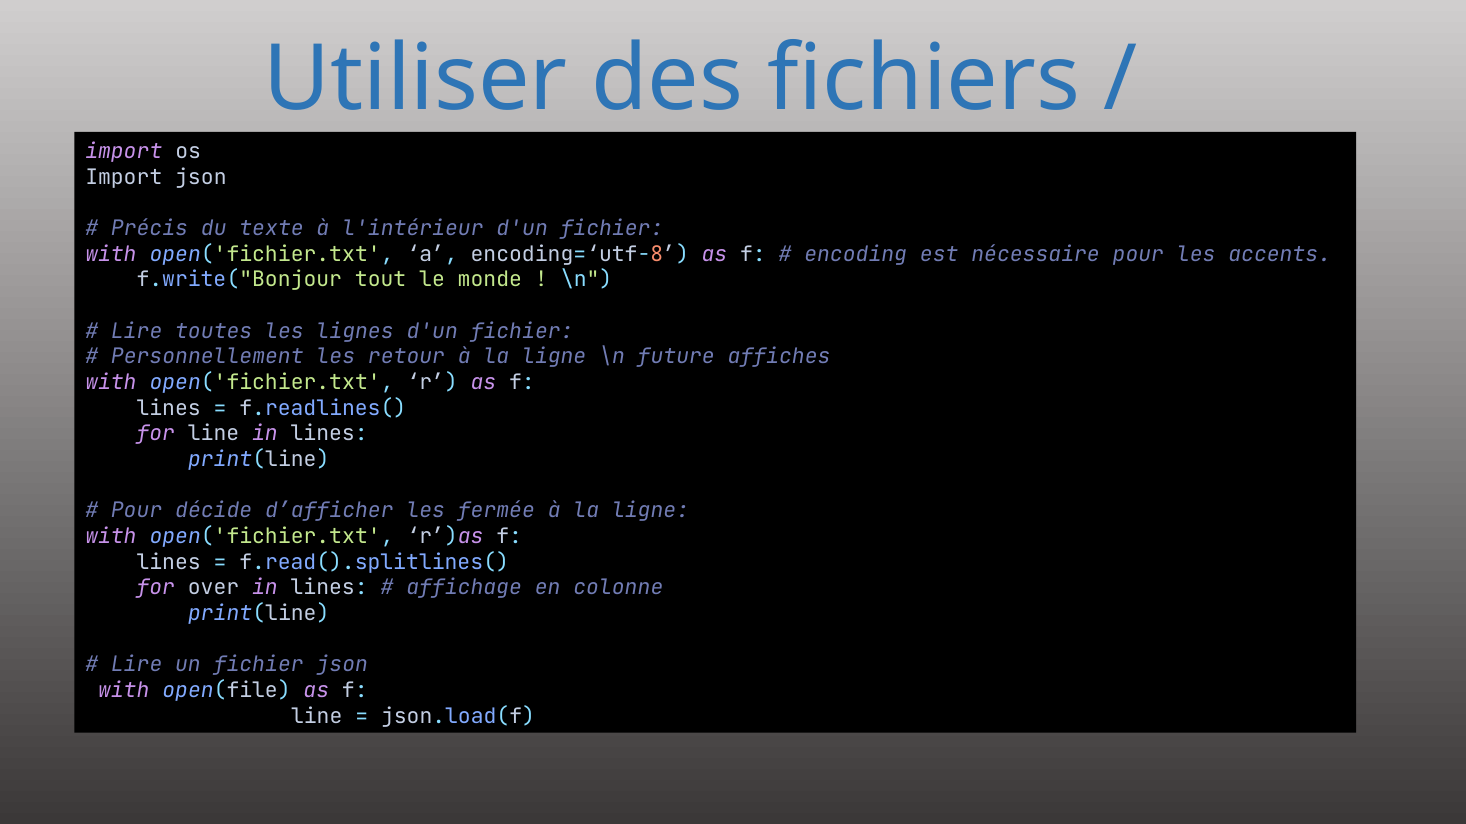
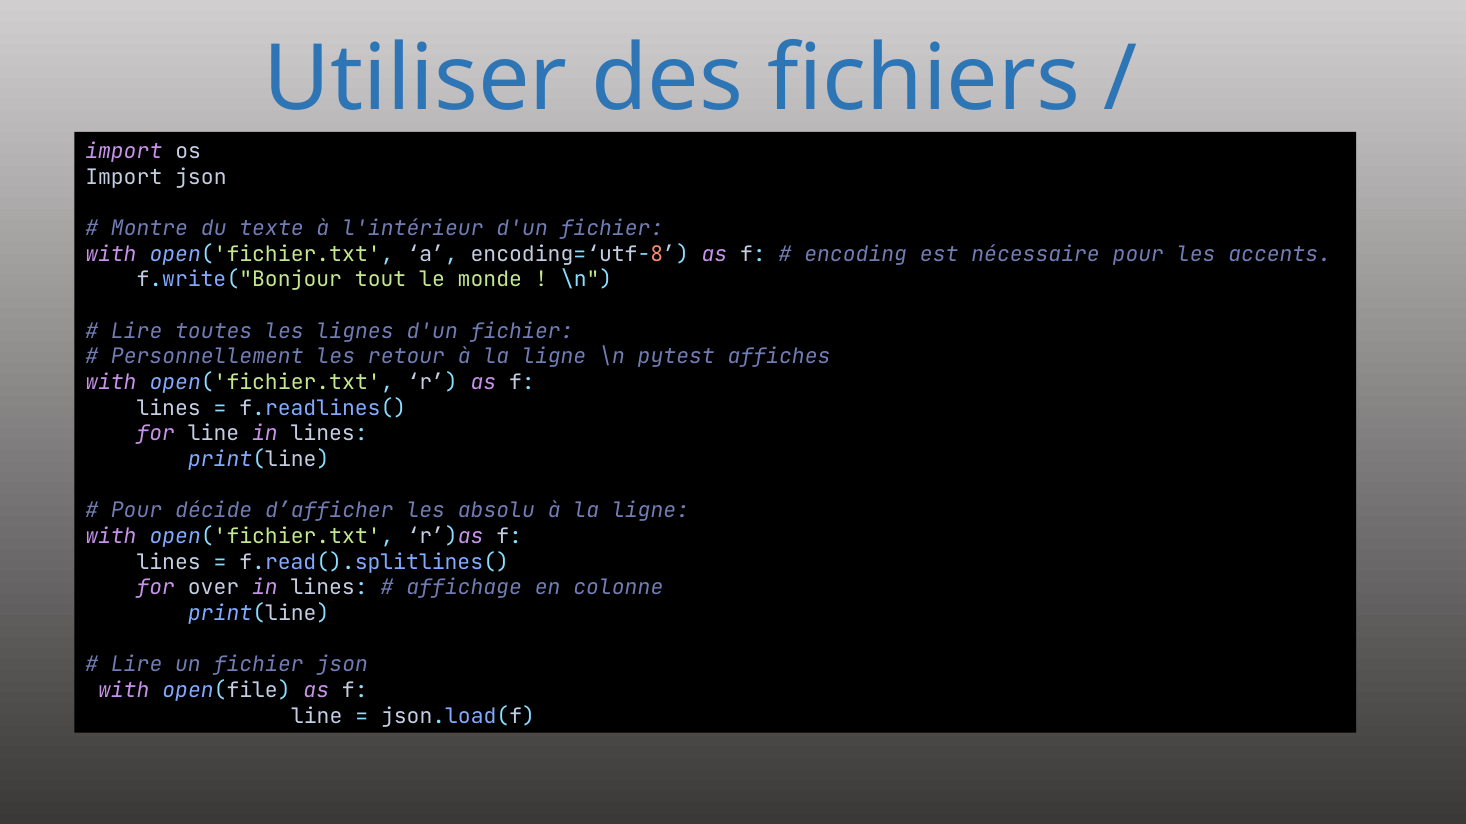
Précis: Précis -> Montre
future: future -> pytest
fermée: fermée -> absolu
